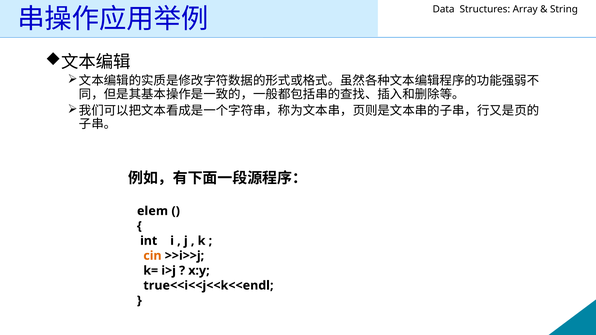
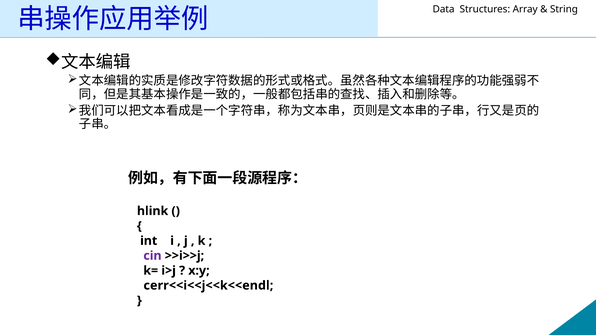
elem: elem -> hlink
cin colour: orange -> purple
true<<i<<j<<k<<endl: true<<i<<j<<k<<endl -> cerr<<i<<j<<k<<endl
